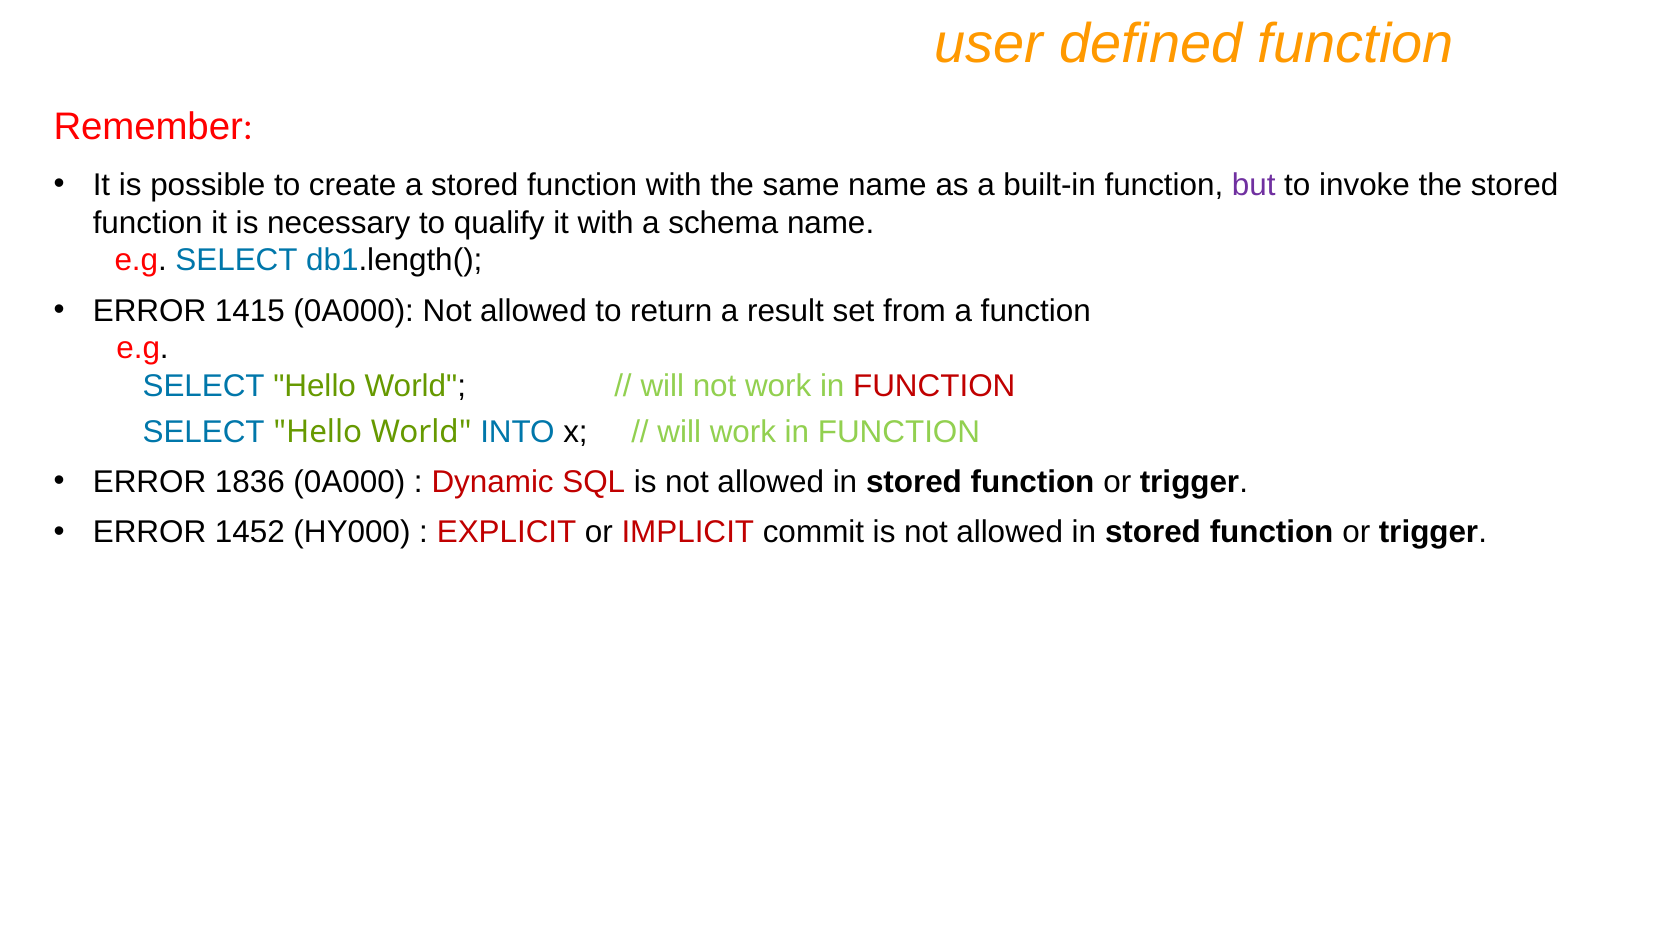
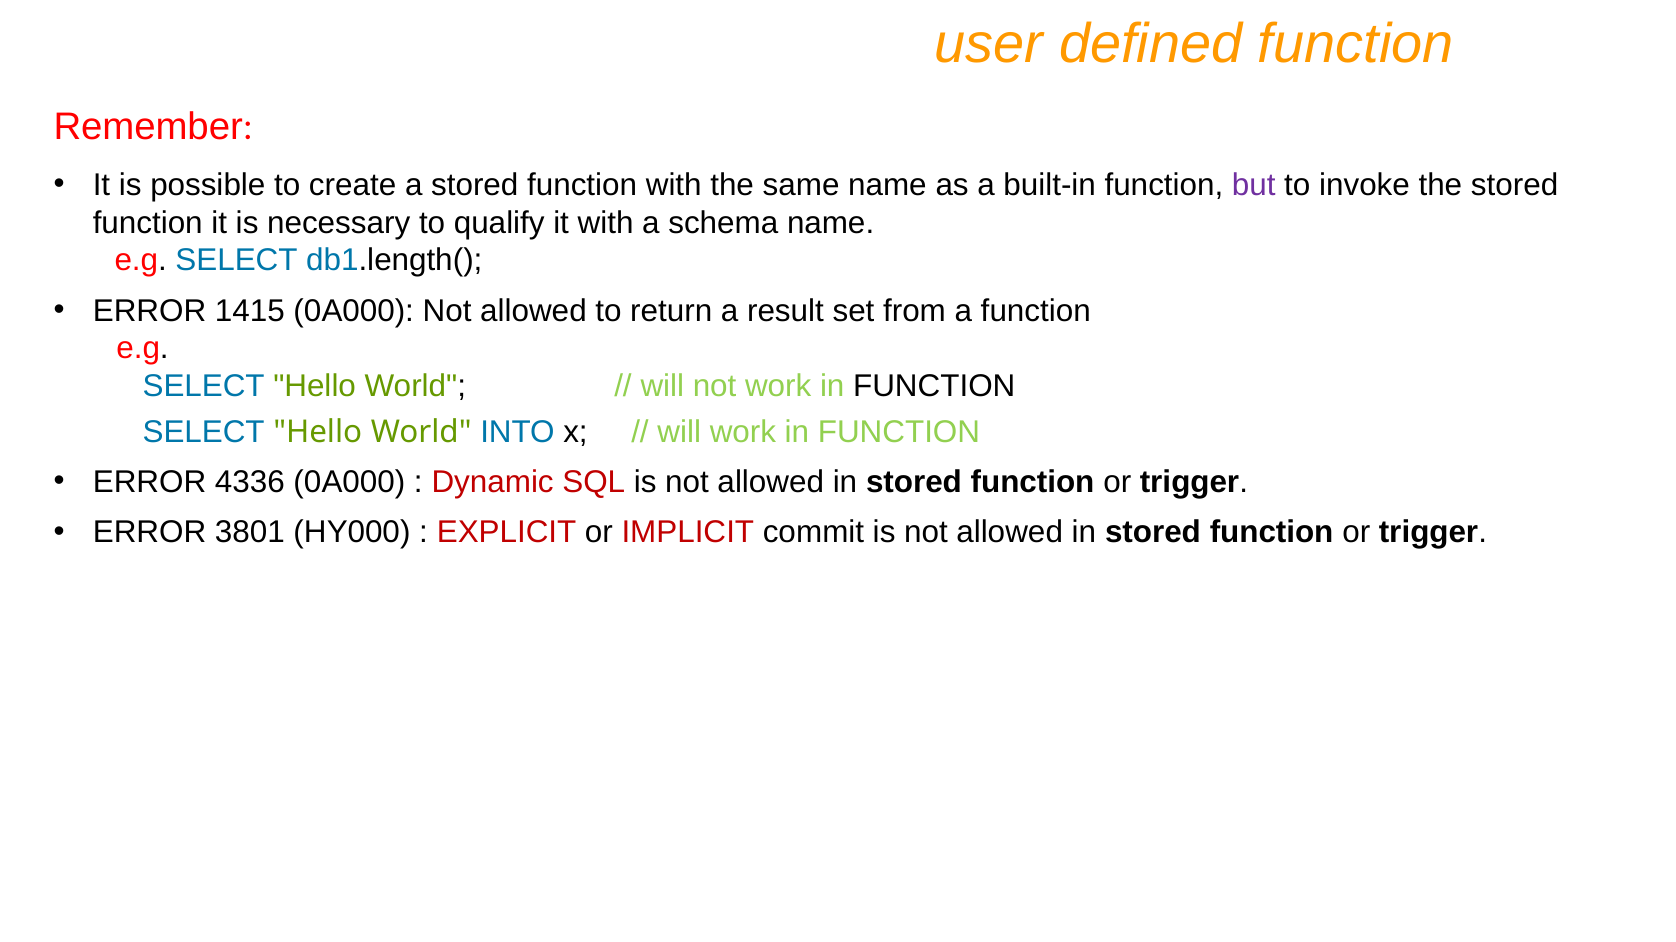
FUNCTION at (934, 386) colour: red -> black
1836: 1836 -> 4336
1452: 1452 -> 3801
